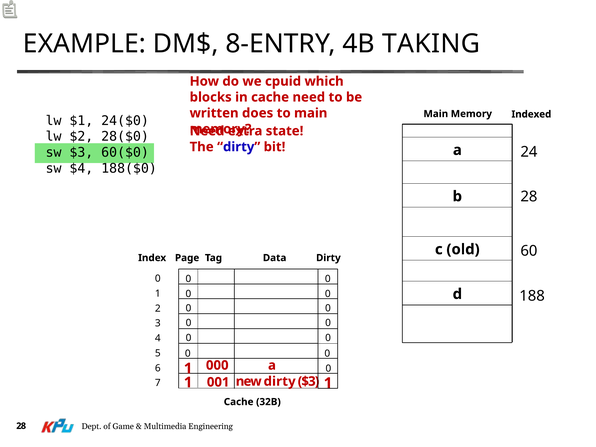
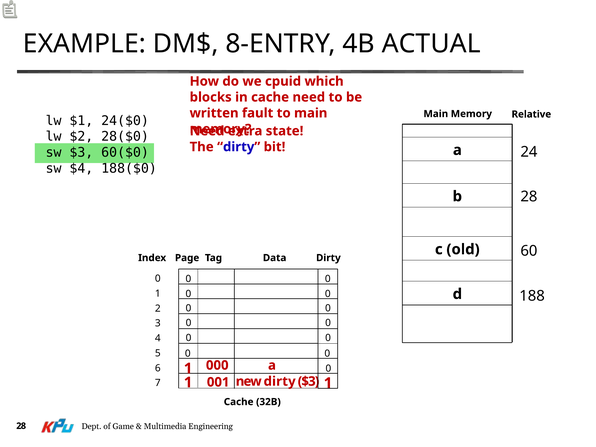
TAKING: TAKING -> ACTUAL
does: does -> fault
Indexed: Indexed -> Relative
